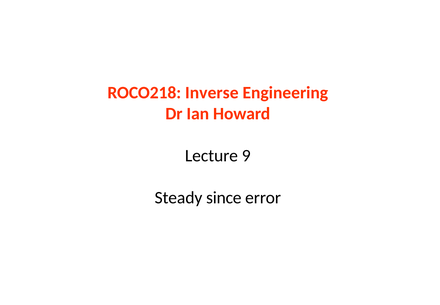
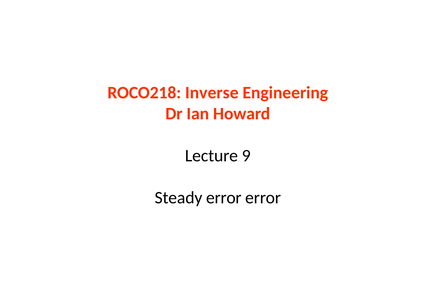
Steady since: since -> error
